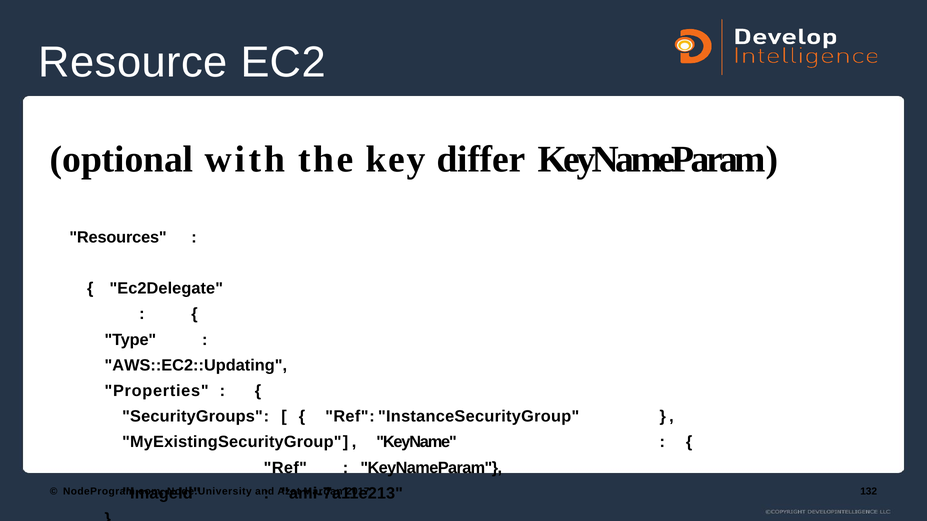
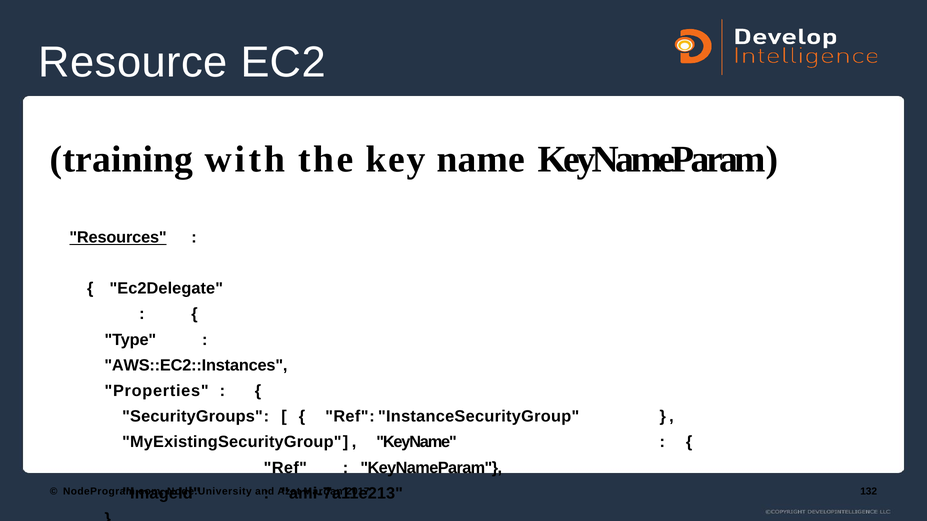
optional: optional -> training
differ: differ -> name
Resources underline: none -> present
AWS::EC2::Updating: AWS::EC2::Updating -> AWS::EC2::Instances
